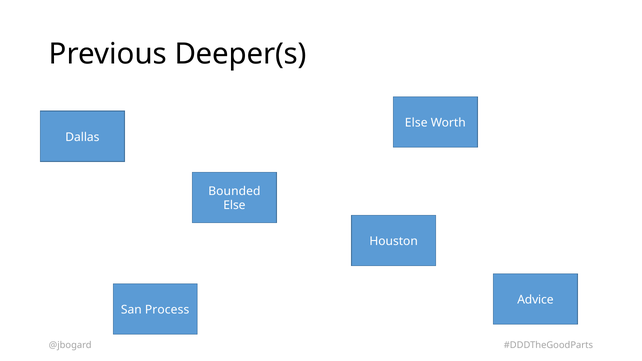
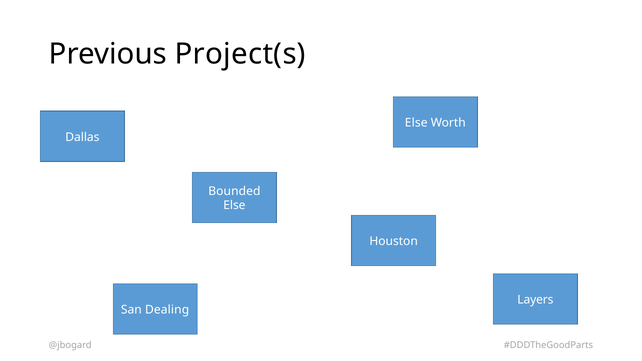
Deeper(s: Deeper(s -> Project(s
Advice: Advice -> Layers
Process: Process -> Dealing
